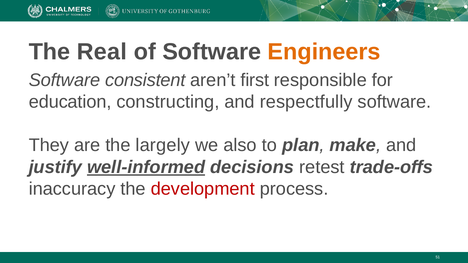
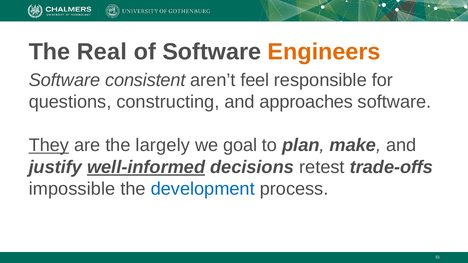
first: first -> feel
education: education -> questions
respectfully: respectfully -> approaches
They underline: none -> present
also: also -> goal
inaccuracy: inaccuracy -> impossible
development colour: red -> blue
